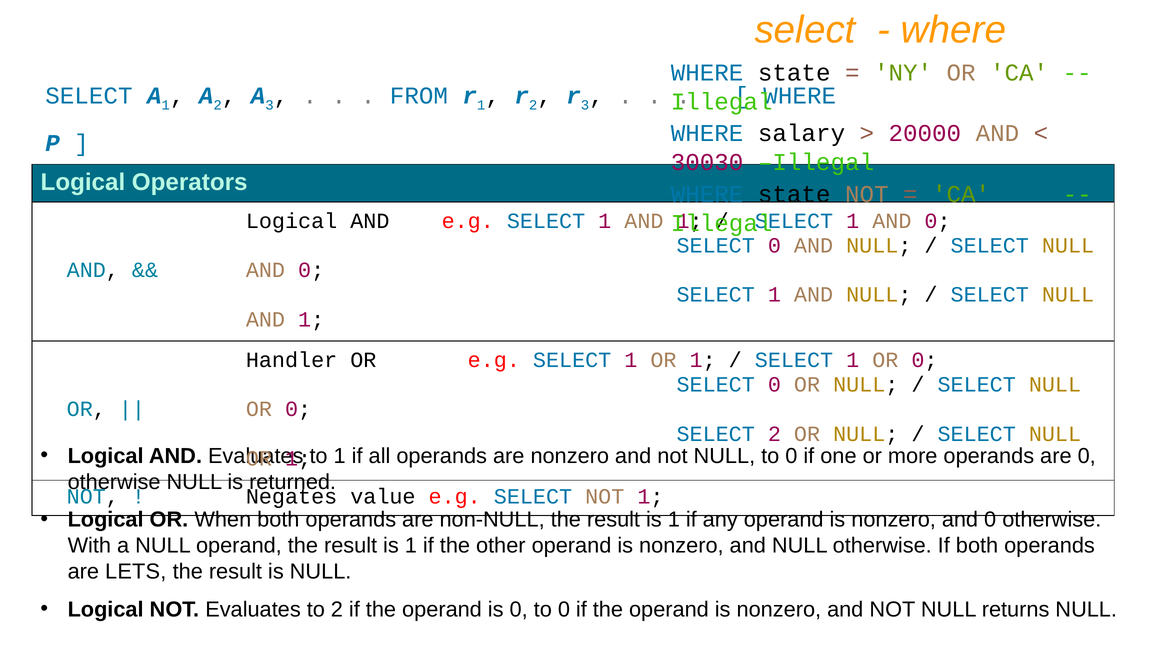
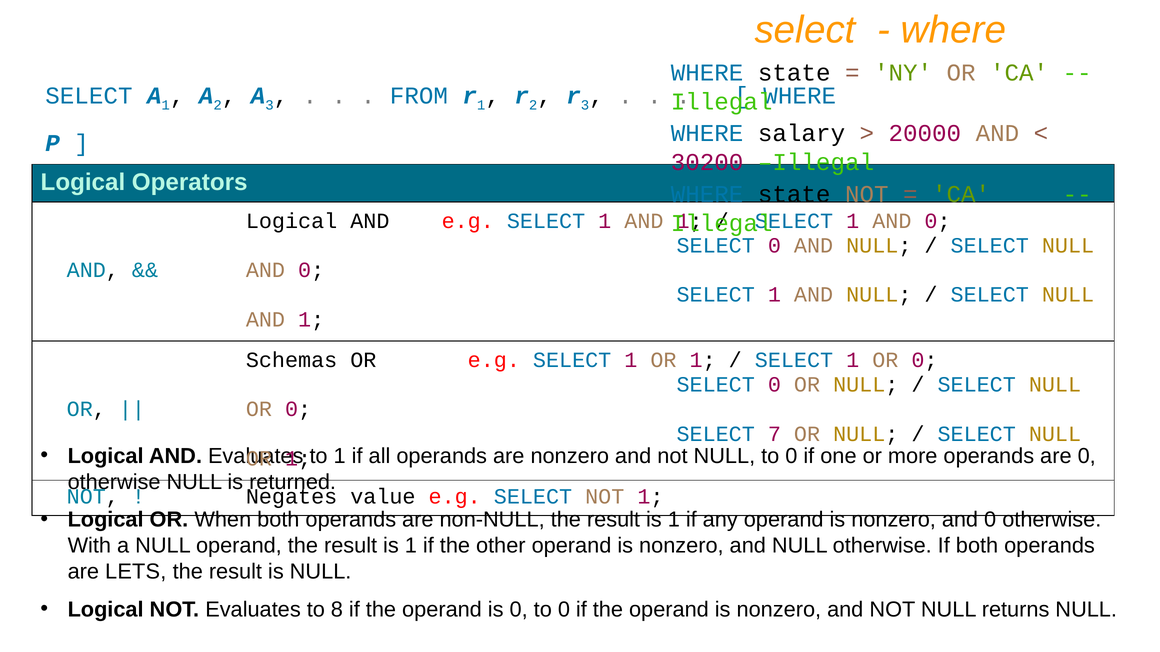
30030: 30030 -> 30200
Handler: Handler -> Schemas
SELECT 2: 2 -> 7
to 2: 2 -> 8
